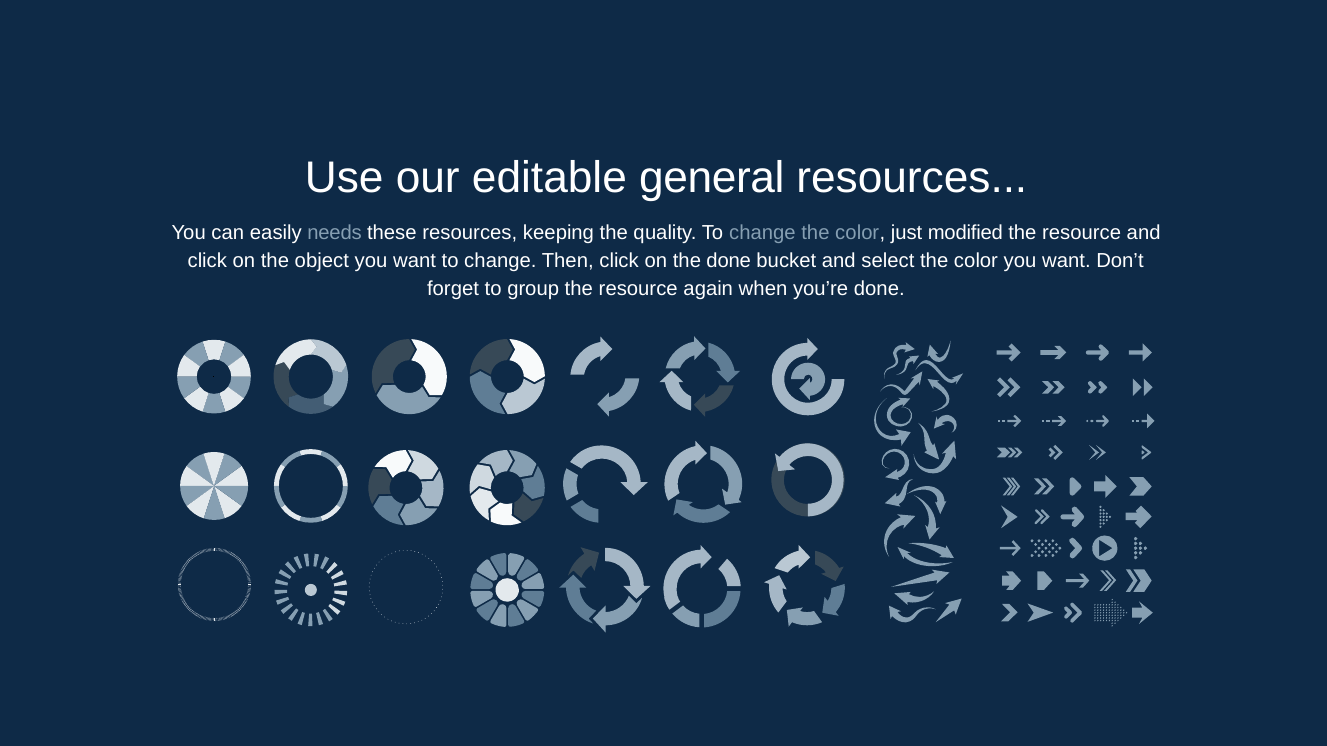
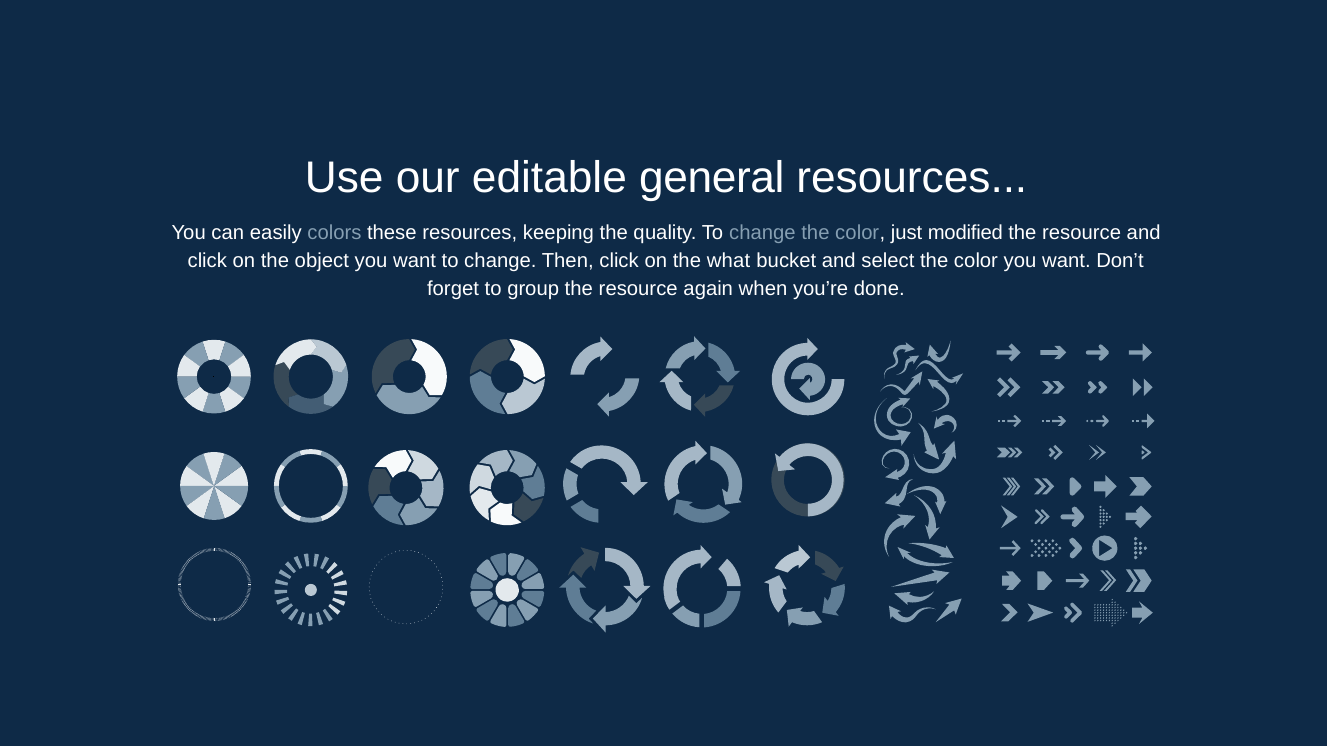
needs: needs -> colors
the done: done -> what
